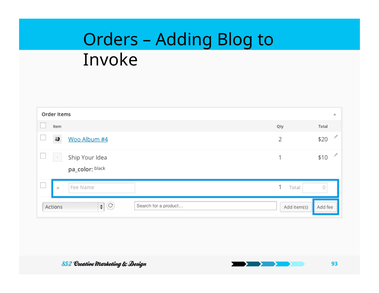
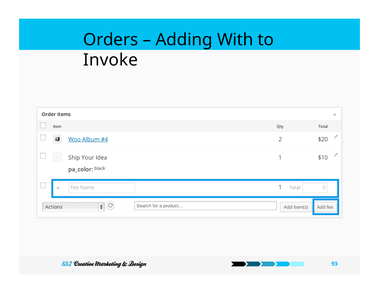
Blog: Blog -> With
